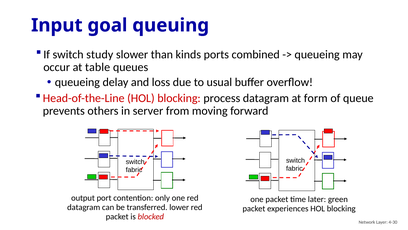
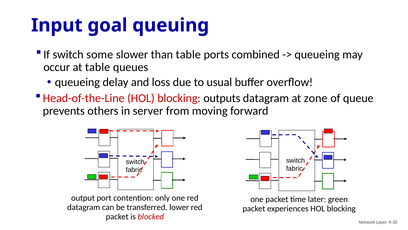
study: study -> some
than kinds: kinds -> table
process: process -> outputs
form: form -> zone
